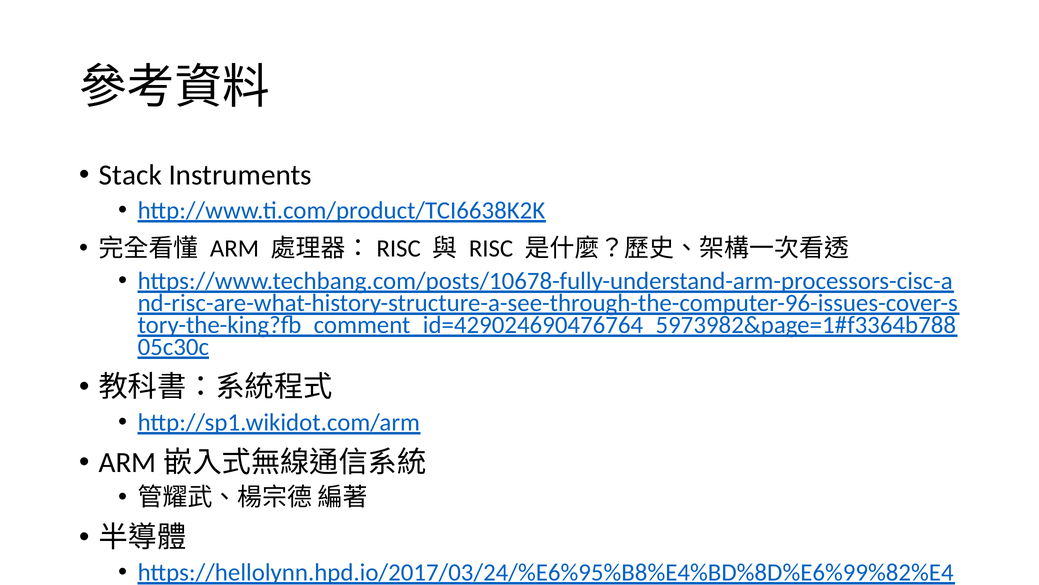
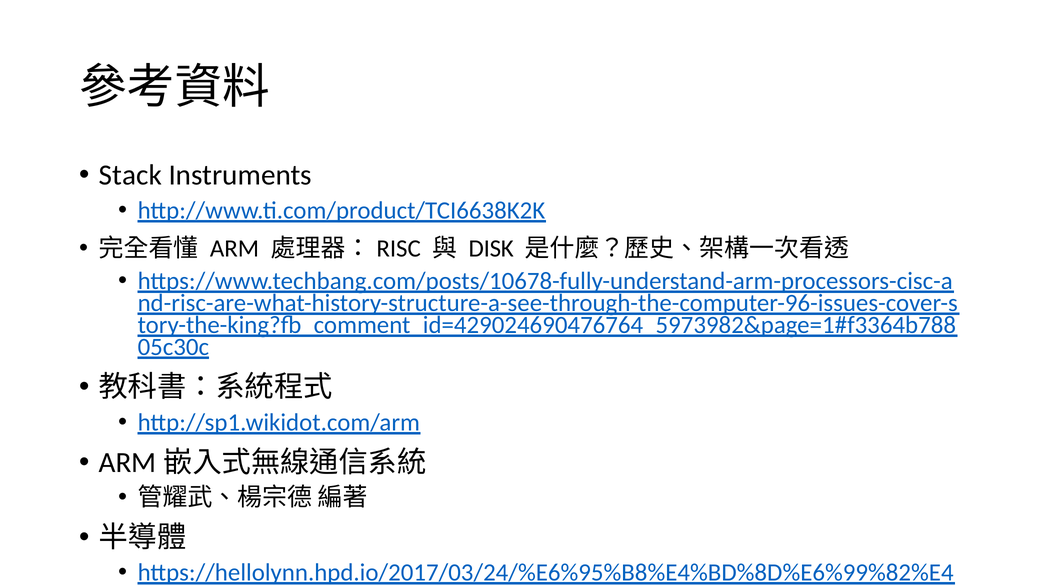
RISC: RISC -> DISK
